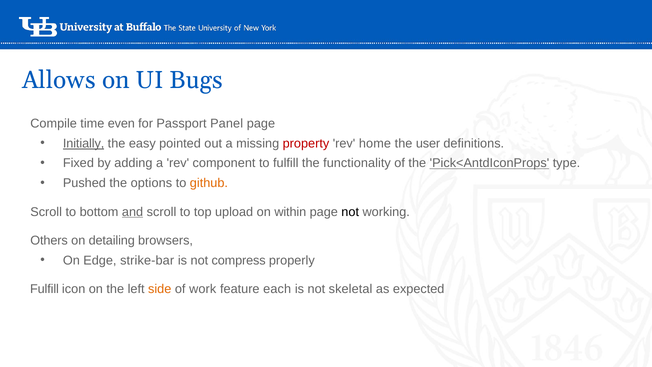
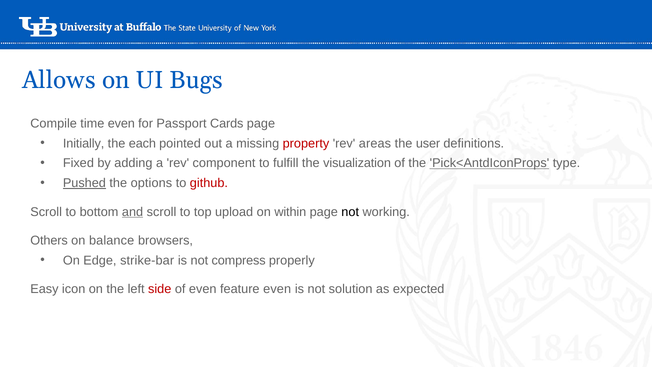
Panel: Panel -> Cards
Initially underline: present -> none
easy: easy -> each
home: home -> areas
functionality: functionality -> visualization
Pushed underline: none -> present
github colour: orange -> red
detailing: detailing -> balance
Fulfill at (44, 289): Fulfill -> Easy
side colour: orange -> red
of work: work -> even
feature each: each -> even
skeletal: skeletal -> solution
